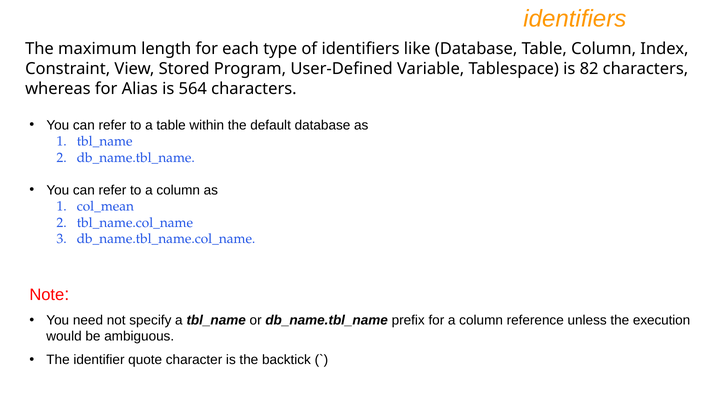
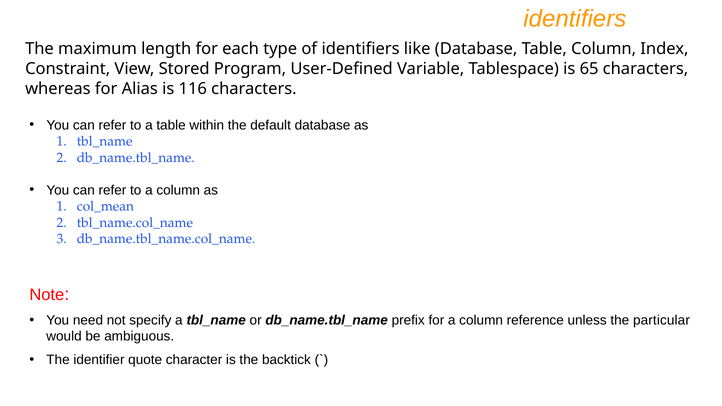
82: 82 -> 65
564: 564 -> 116
execution: execution -> particular
